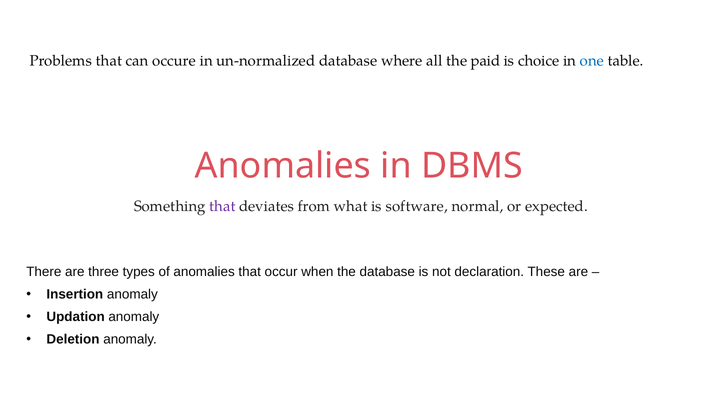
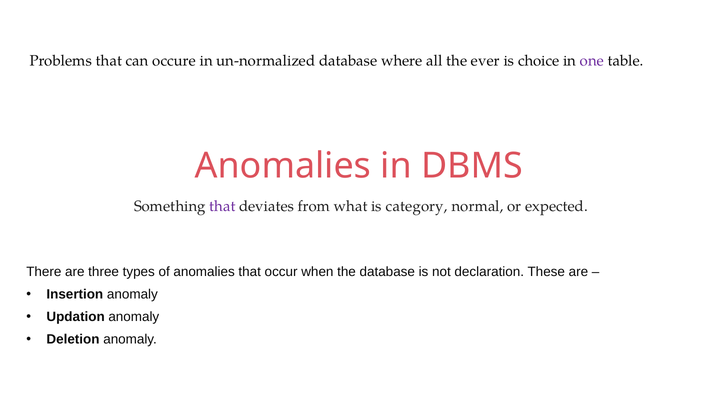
paid: paid -> ever
one colour: blue -> purple
software: software -> category
